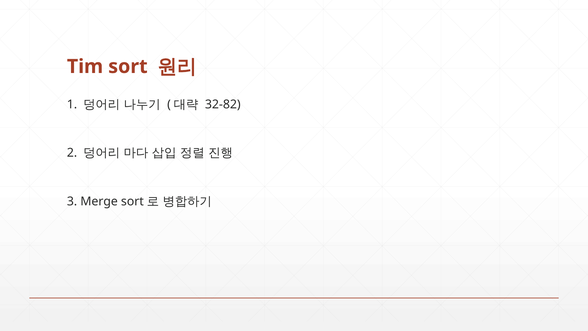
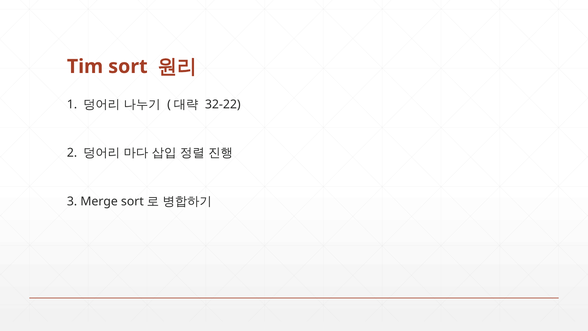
32-82: 32-82 -> 32-22
